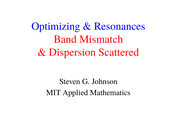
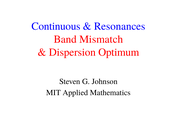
Optimizing: Optimizing -> Continuous
Scattered: Scattered -> Optimum
